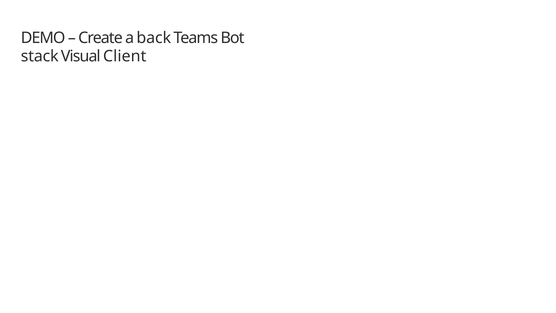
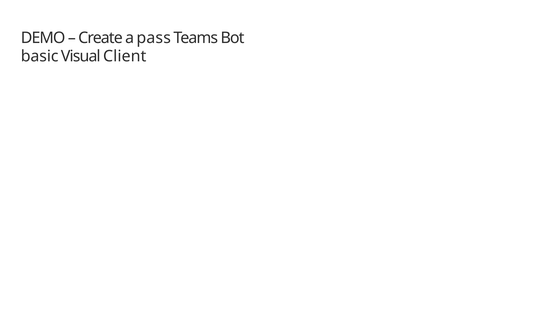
back: back -> pass
stack: stack -> basic
